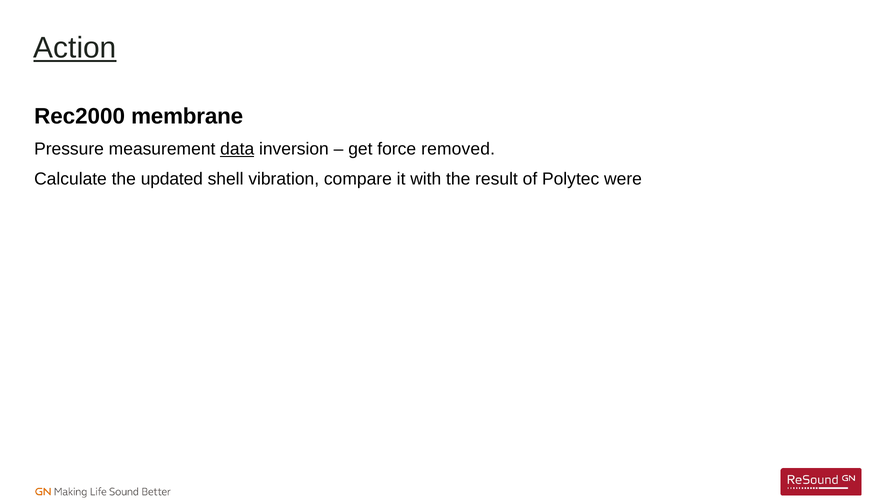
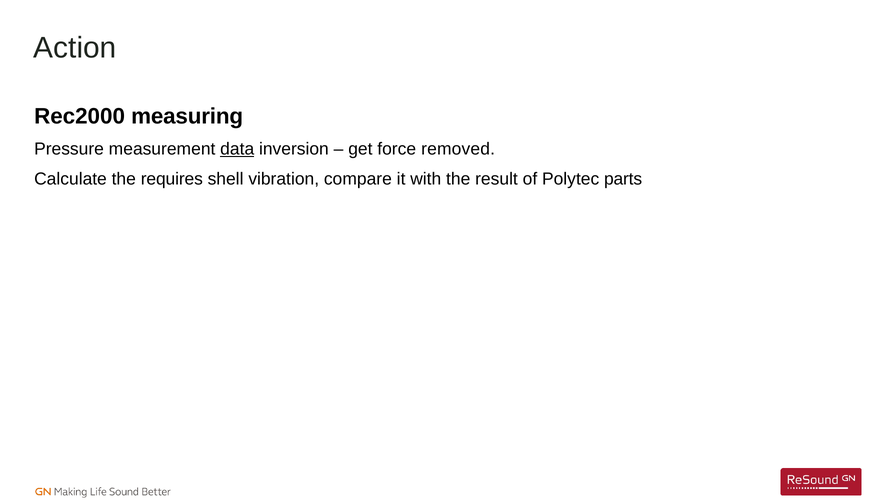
Action underline: present -> none
membrane: membrane -> measuring
updated: updated -> requires
were: were -> parts
